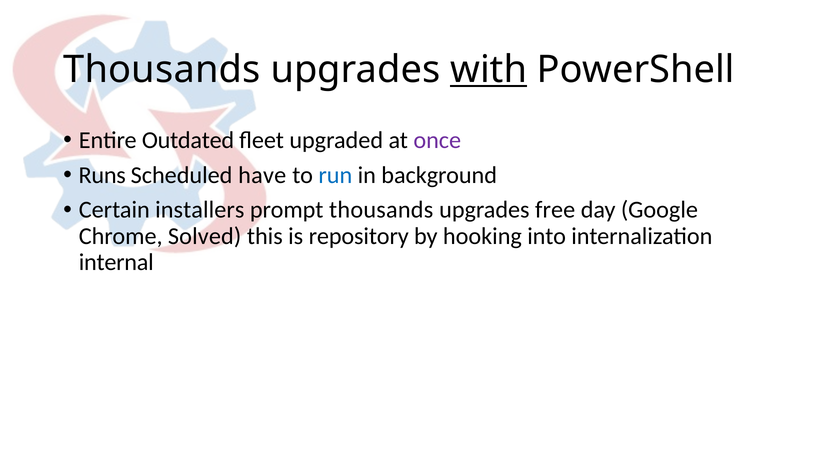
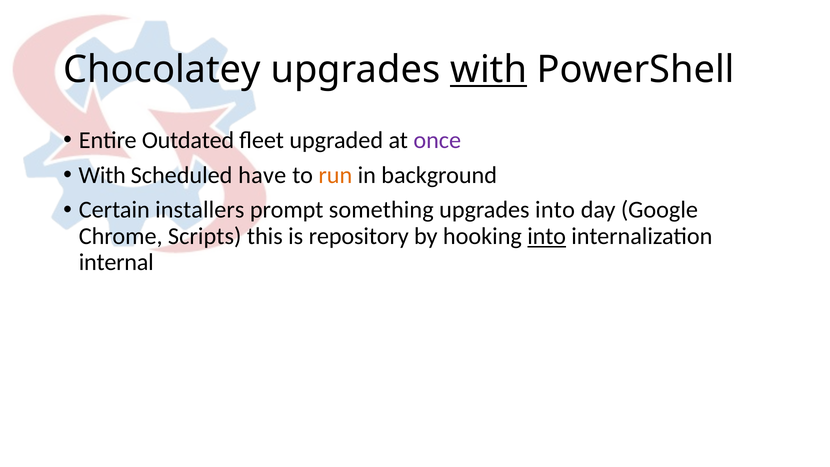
Thousands at (162, 70): Thousands -> Chocolatey
Runs at (102, 175): Runs -> With
run colour: blue -> orange
prompt thousands: thousands -> something
upgrades free: free -> into
Solved: Solved -> Scripts
into at (547, 236) underline: none -> present
